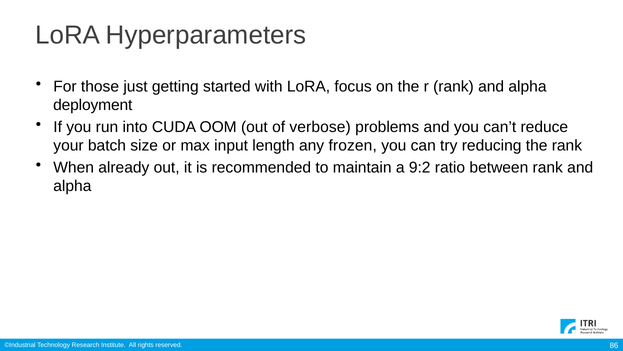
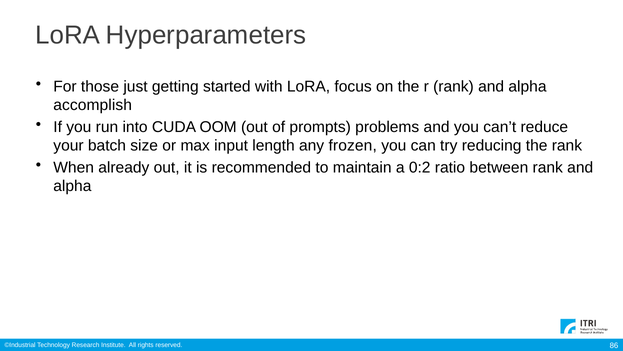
deployment: deployment -> accomplish
verbose: verbose -> prompts
9:2: 9:2 -> 0:2
